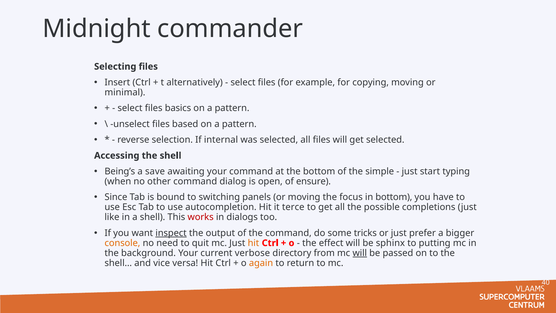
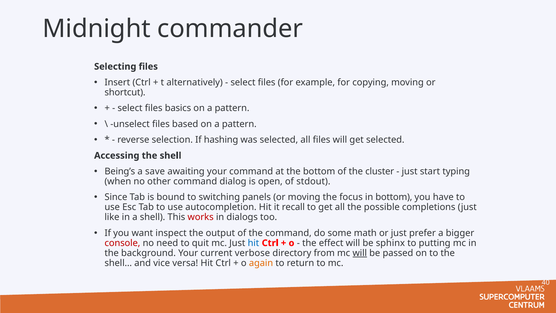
minimal: minimal -> shortcut
internal: internal -> hashing
simple: simple -> cluster
ensure: ensure -> stdout
terce: terce -> recall
inspect underline: present -> none
tricks: tricks -> math
console colour: orange -> red
hit at (253, 243) colour: orange -> blue
